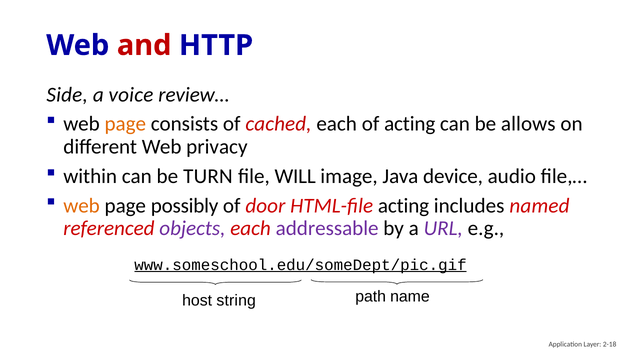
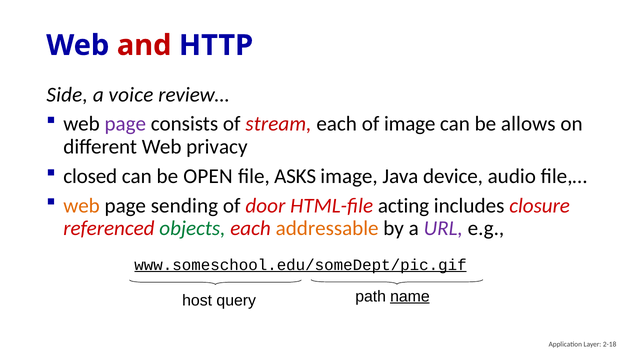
page at (125, 124) colour: orange -> purple
cached: cached -> stream
of acting: acting -> image
within: within -> closed
TURN: TURN -> OPEN
WILL: WILL -> ASKS
possibly: possibly -> sending
named: named -> closure
objects colour: purple -> green
addressable colour: purple -> orange
string: string -> query
name underline: none -> present
